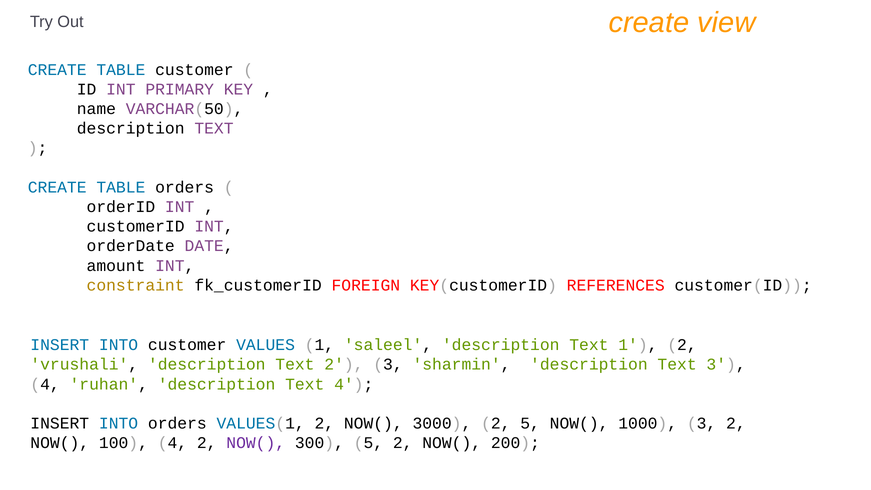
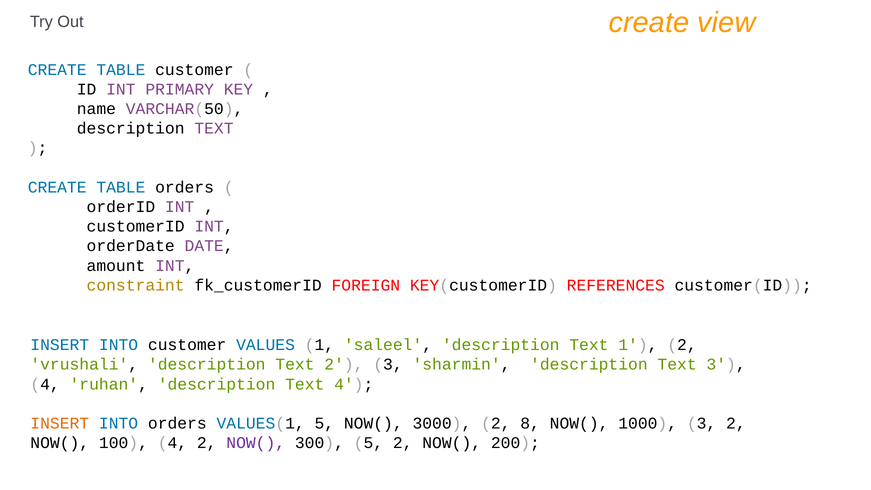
INSERT at (60, 423) colour: black -> orange
VALUES(1 2: 2 -> 5
2 5: 5 -> 8
